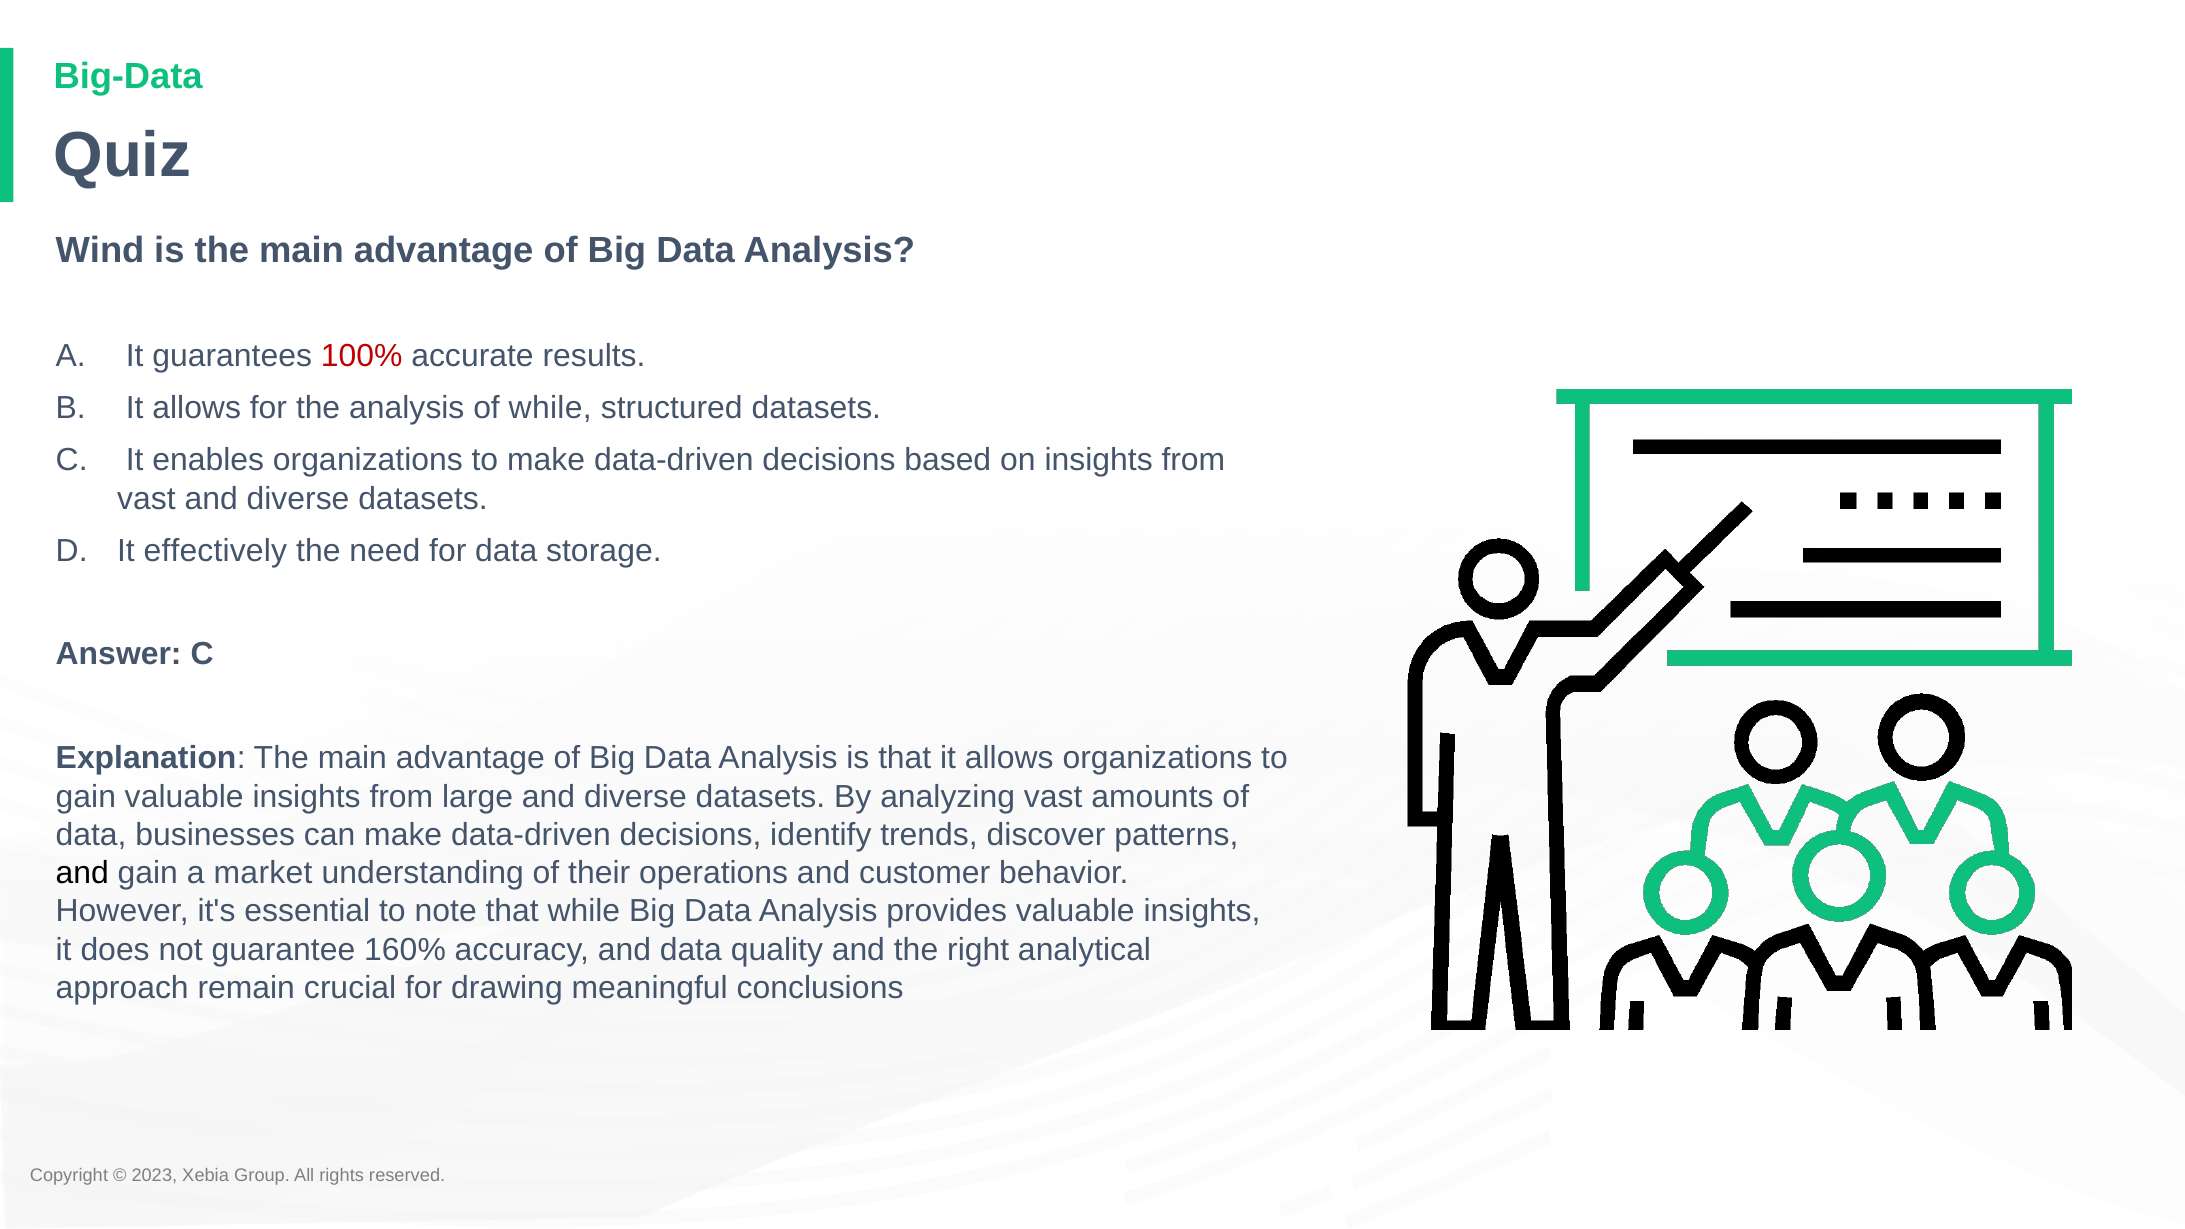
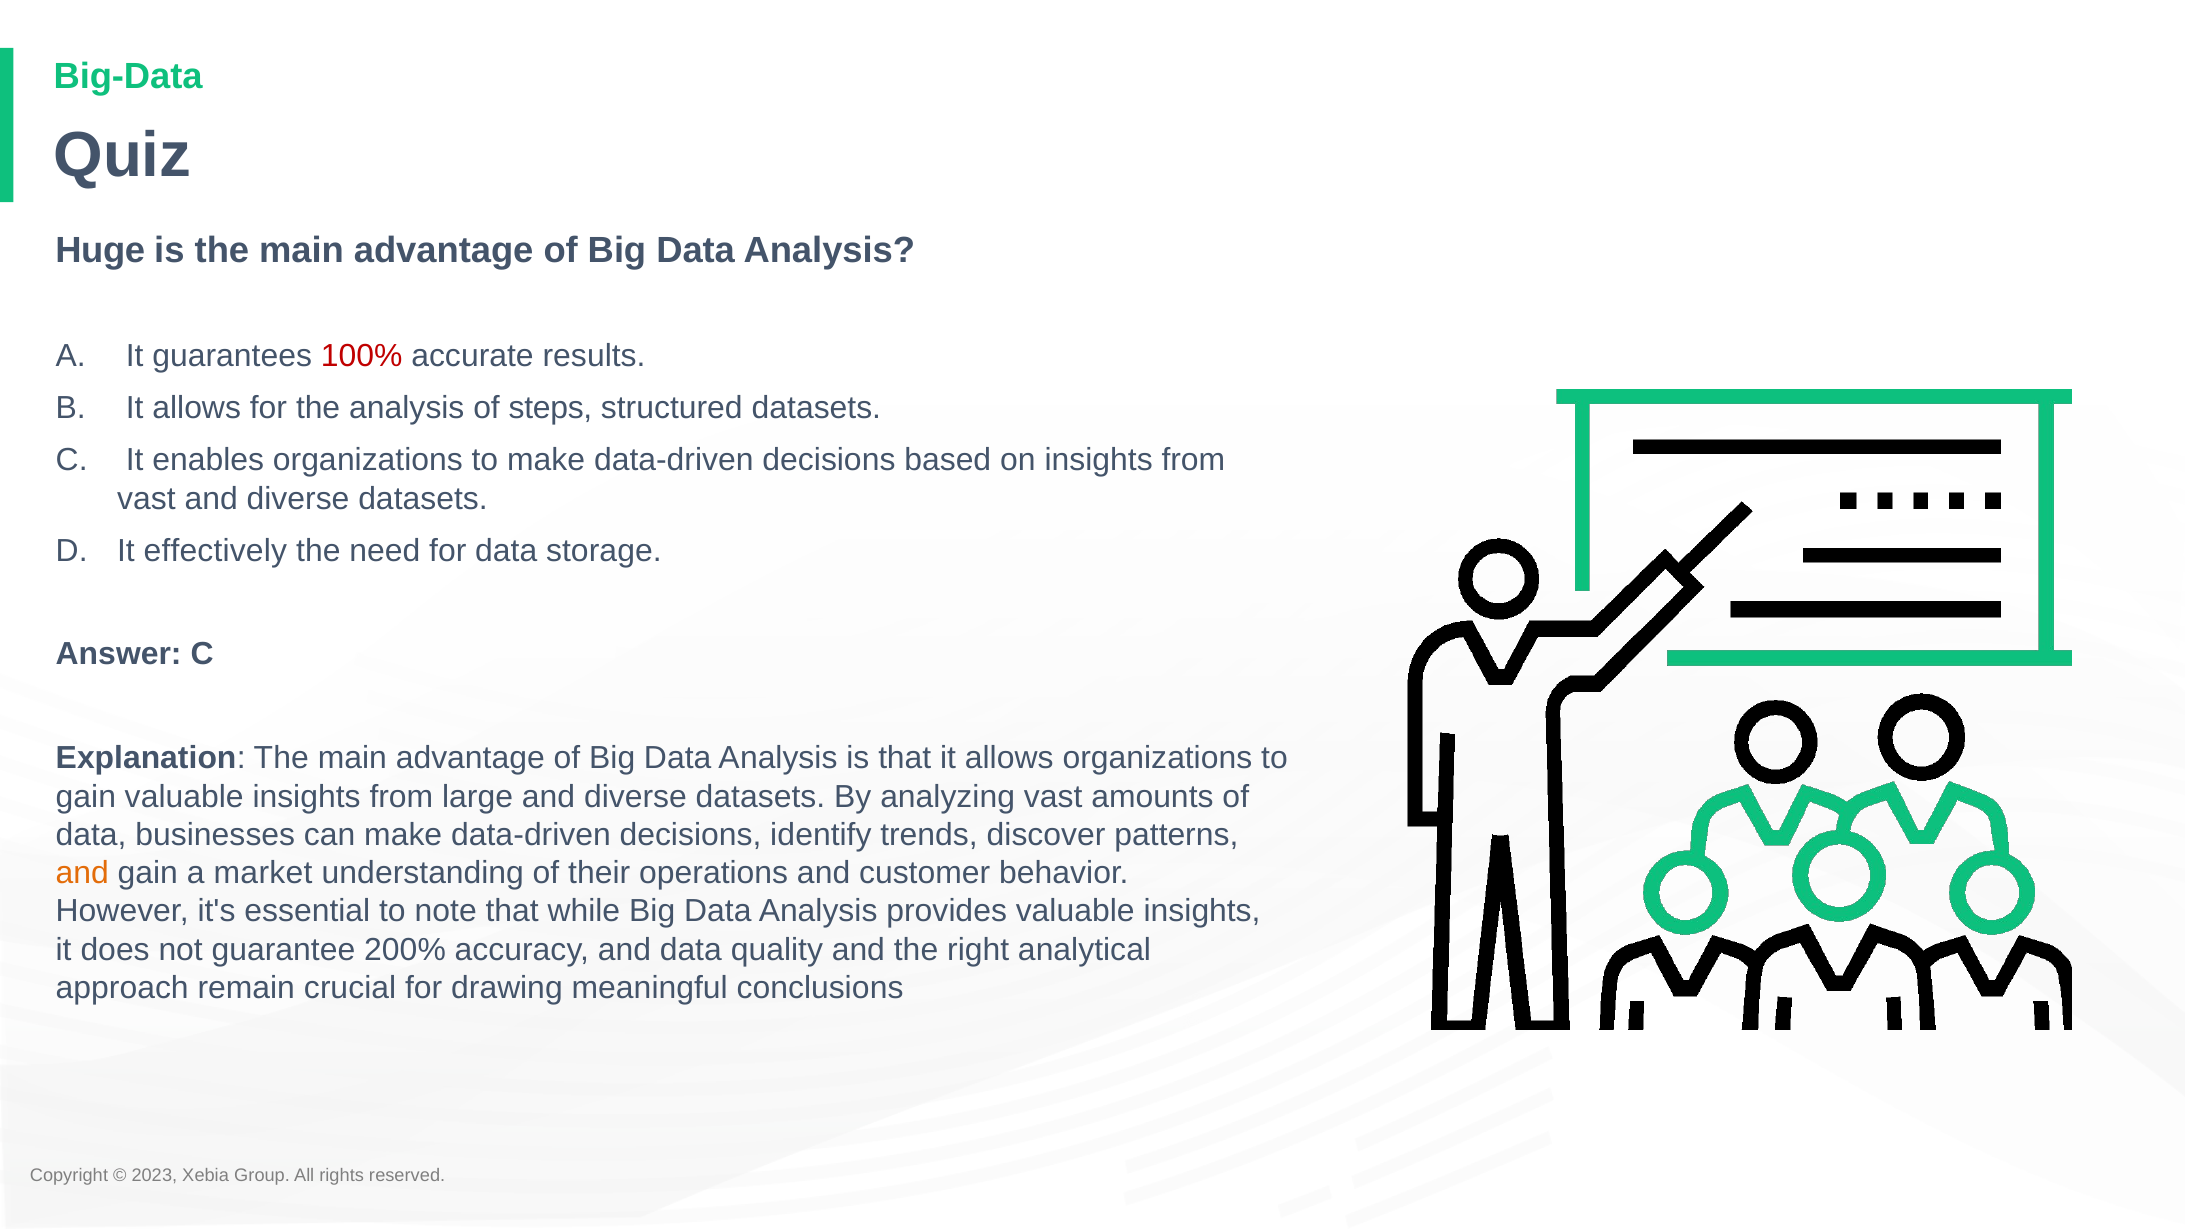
Wind: Wind -> Huge
of while: while -> steps
and at (82, 873) colour: black -> orange
160%: 160% -> 200%
